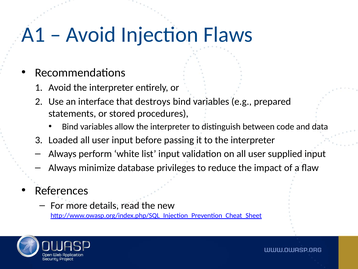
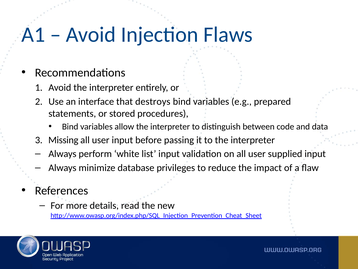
Loaded: Loaded -> Missing
